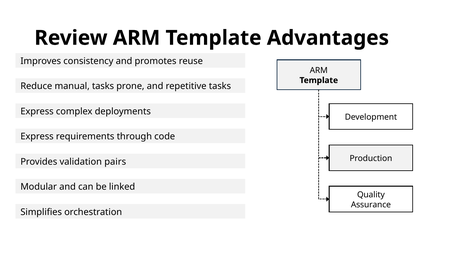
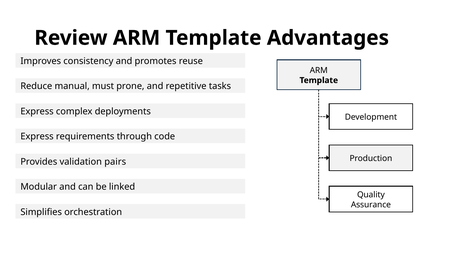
manual tasks: tasks -> must
